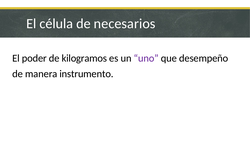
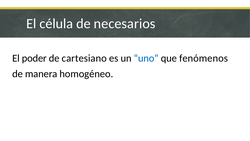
kilogramos: kilogramos -> cartesiano
uno colour: purple -> blue
desempeño: desempeño -> fenómenos
instrumento: instrumento -> homogéneo
